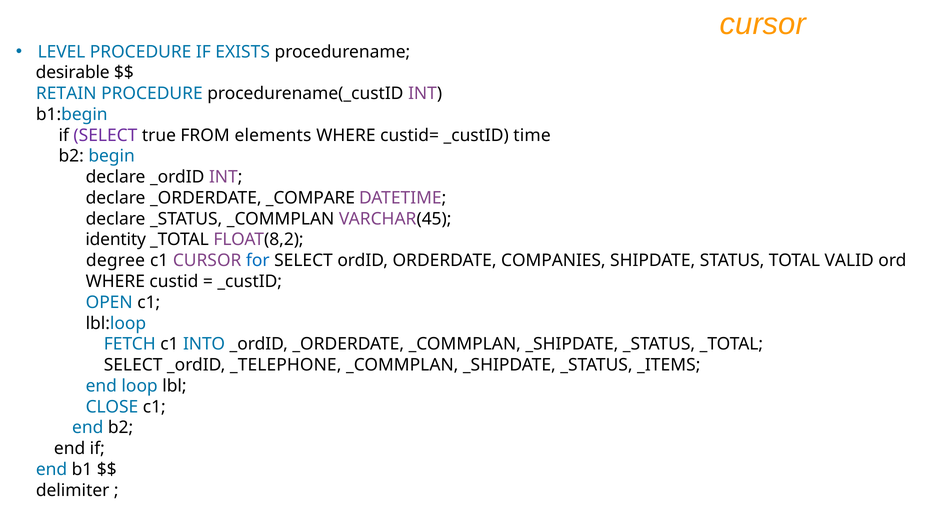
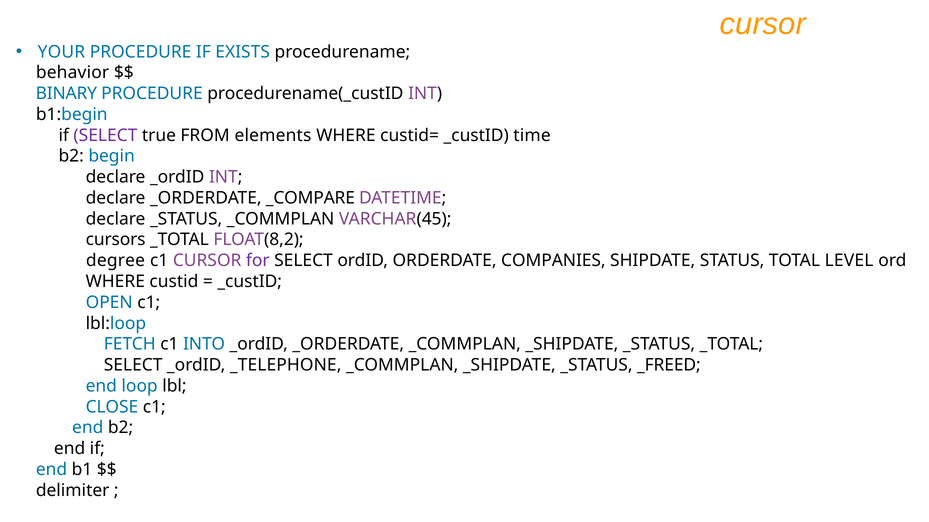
LEVEL: LEVEL -> YOUR
desirable: desirable -> behavior
RETAIN: RETAIN -> BINARY
identity: identity -> cursors
for colour: blue -> purple
VALID: VALID -> LEVEL
_ITEMS: _ITEMS -> _FREED
